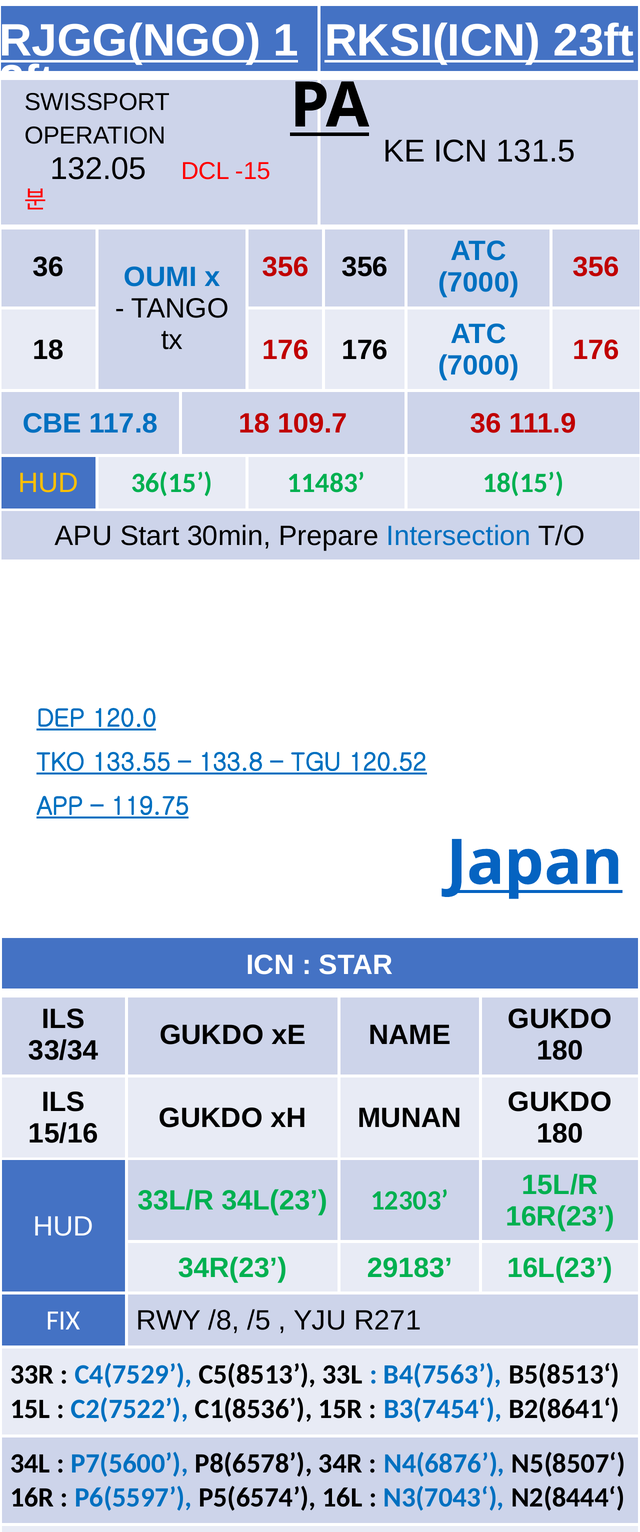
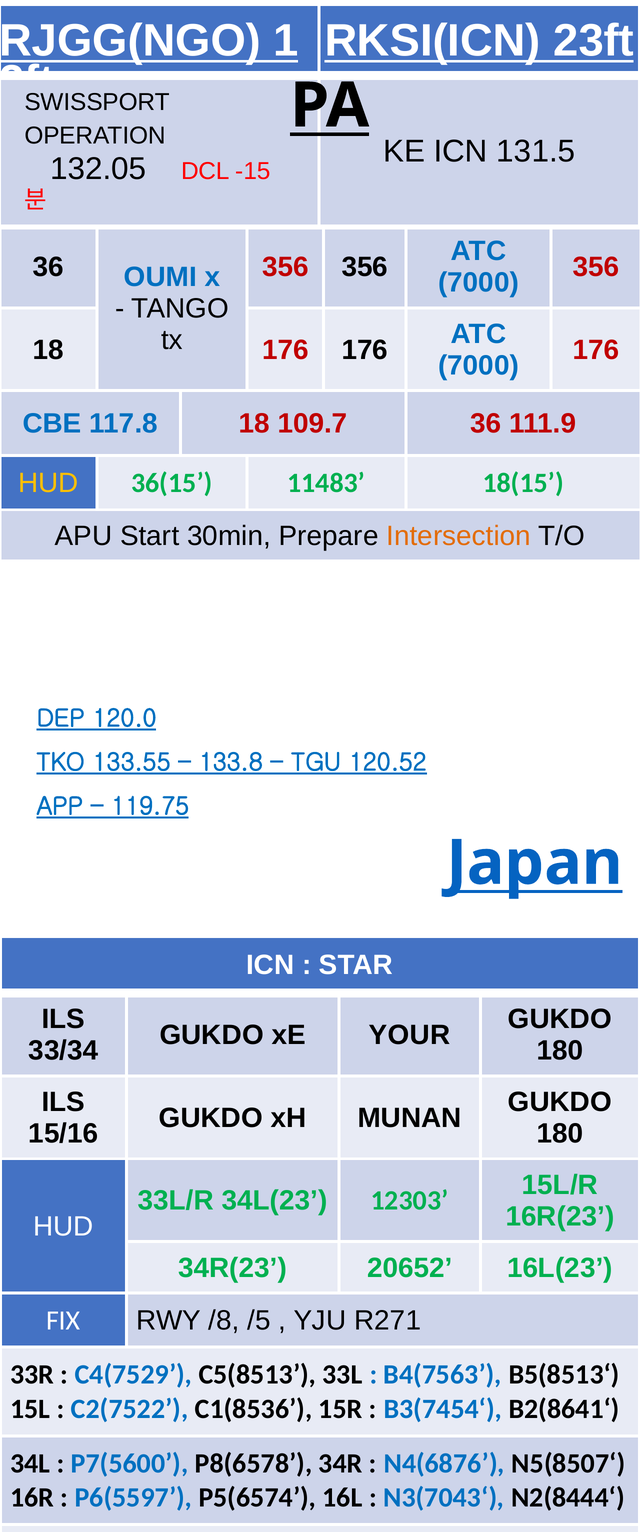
Intersection colour: blue -> orange
NAME: NAME -> YOUR
29183: 29183 -> 20652
